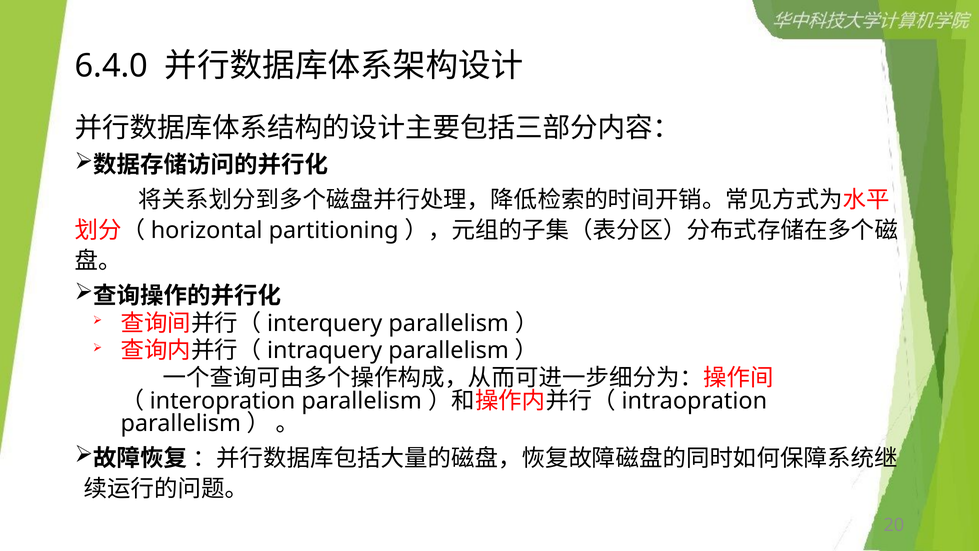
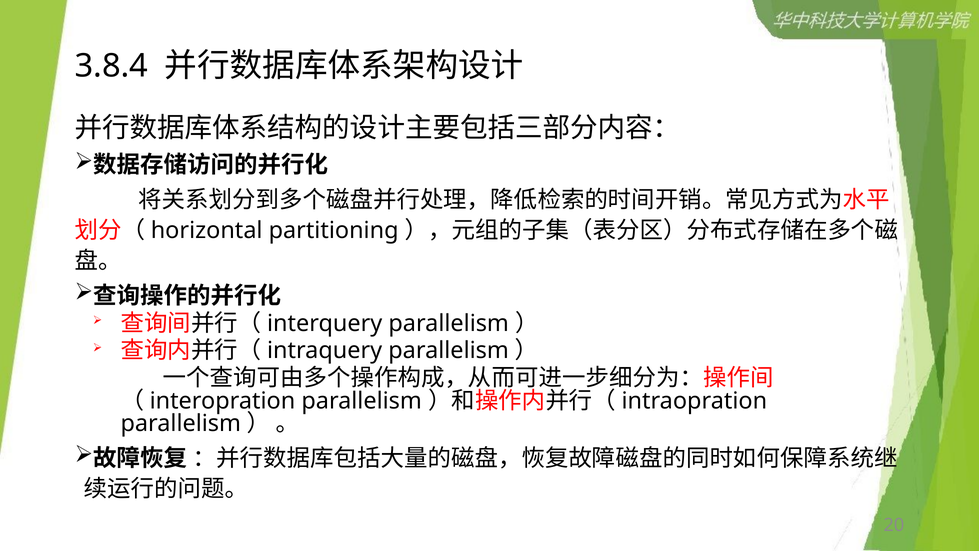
6.4.0: 6.4.0 -> 3.8.4
